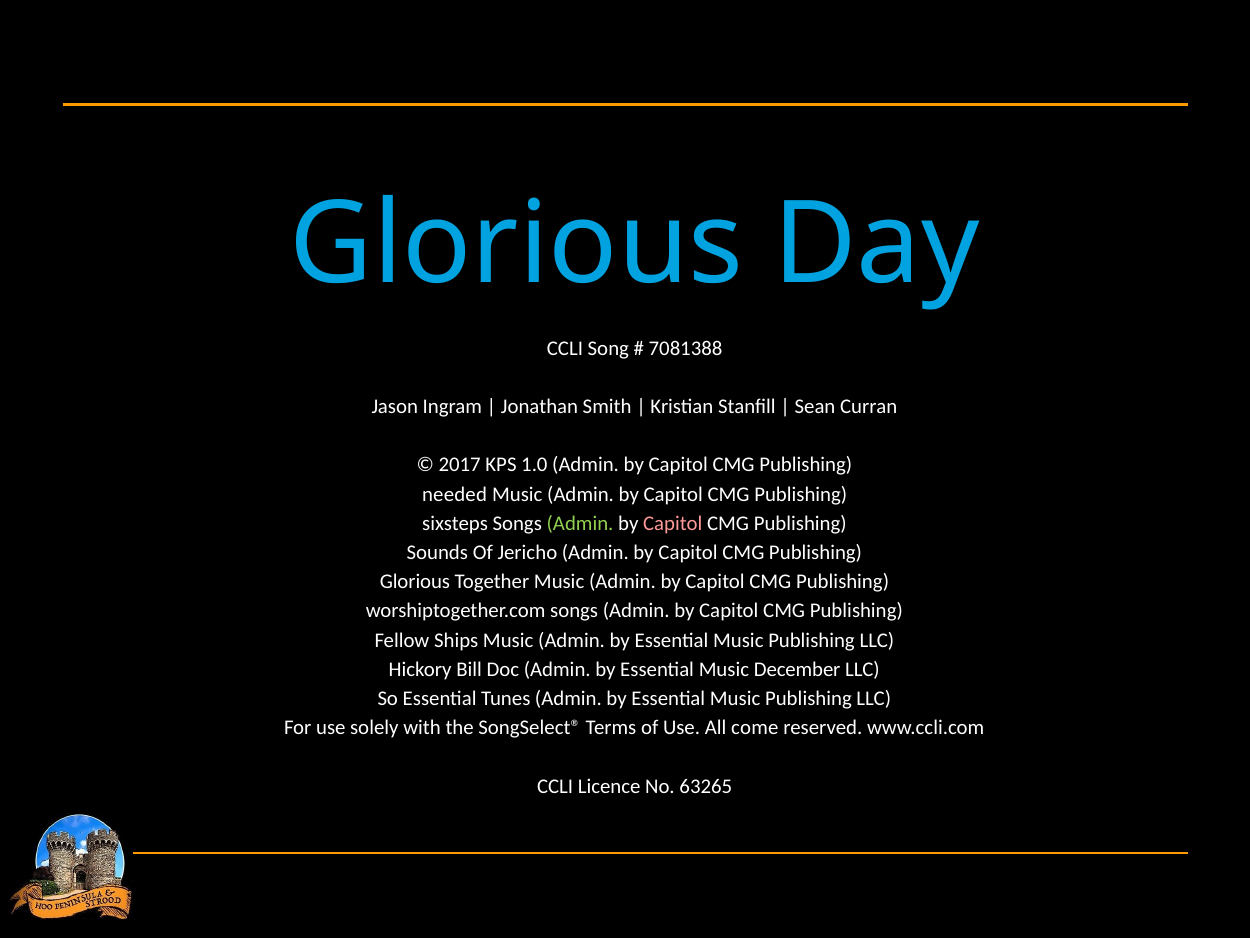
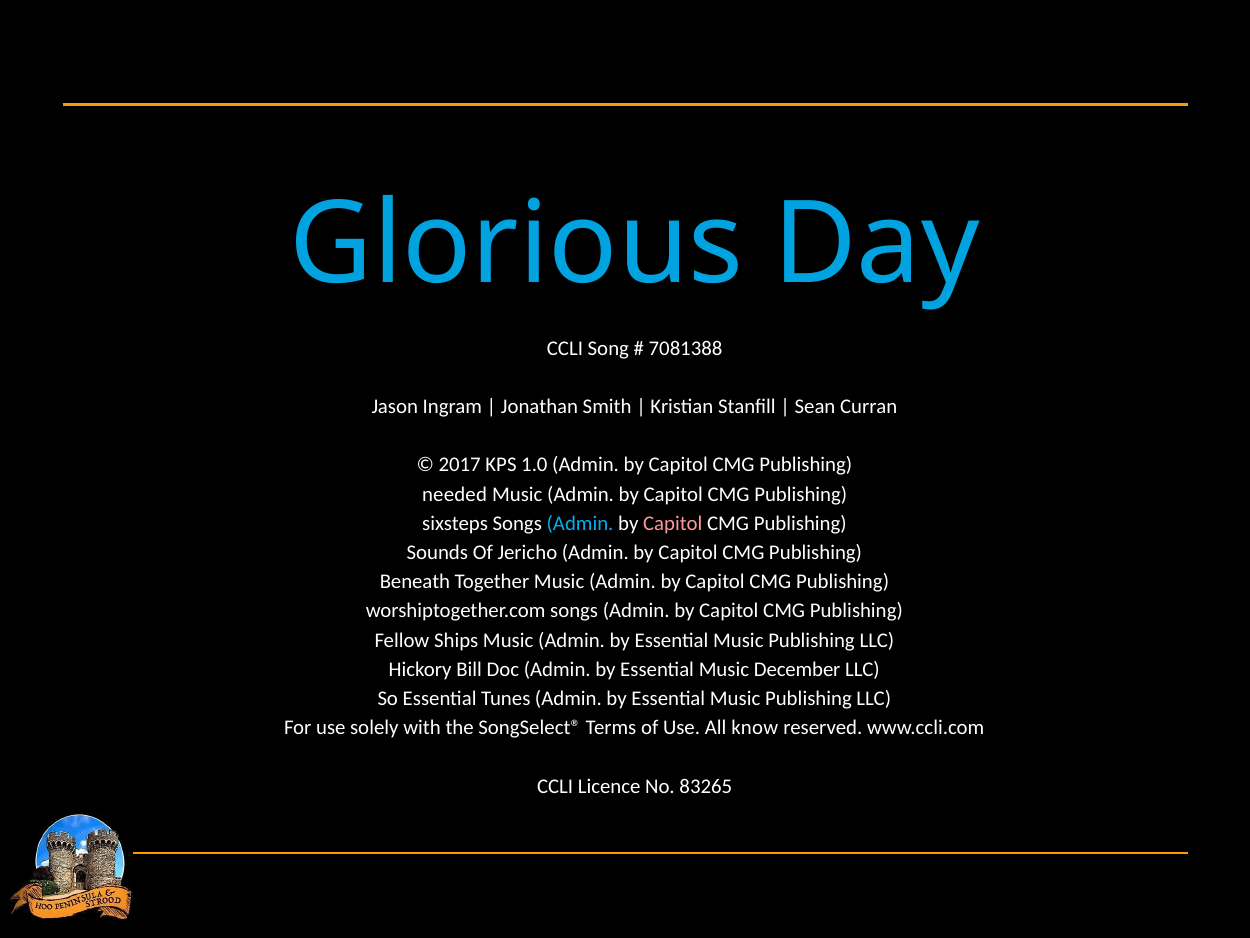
Admin at (580, 523) colour: light green -> light blue
Glorious at (415, 582): Glorious -> Beneath
come: come -> know
63265: 63265 -> 83265
